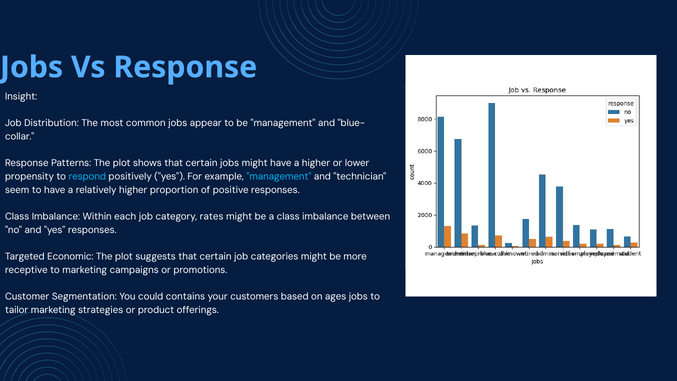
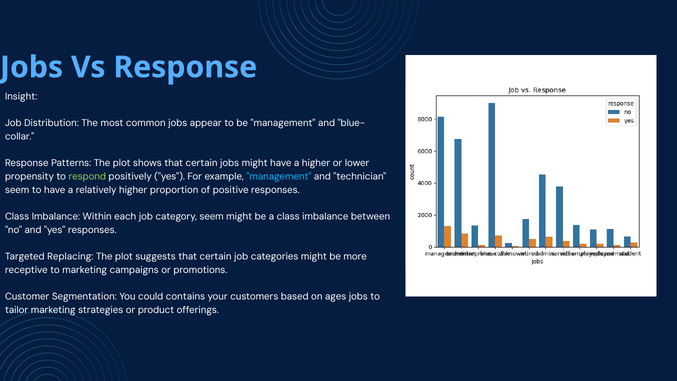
respond colour: light blue -> light green
category rates: rates -> seem
Economic: Economic -> Replacing
